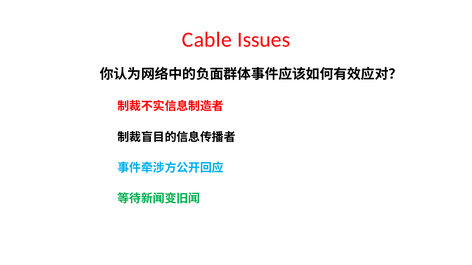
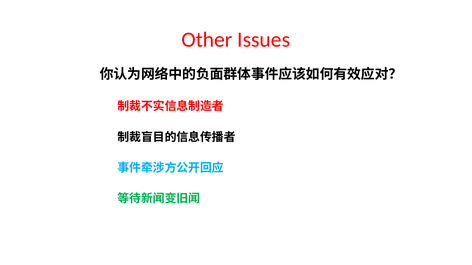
Cable: Cable -> Other
